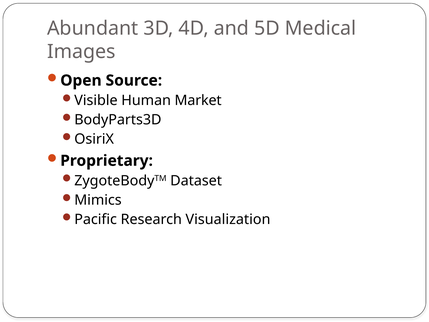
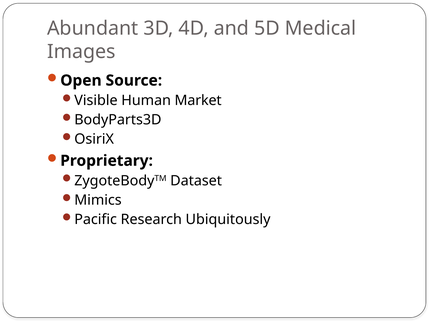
Visualization: Visualization -> Ubiquitously
